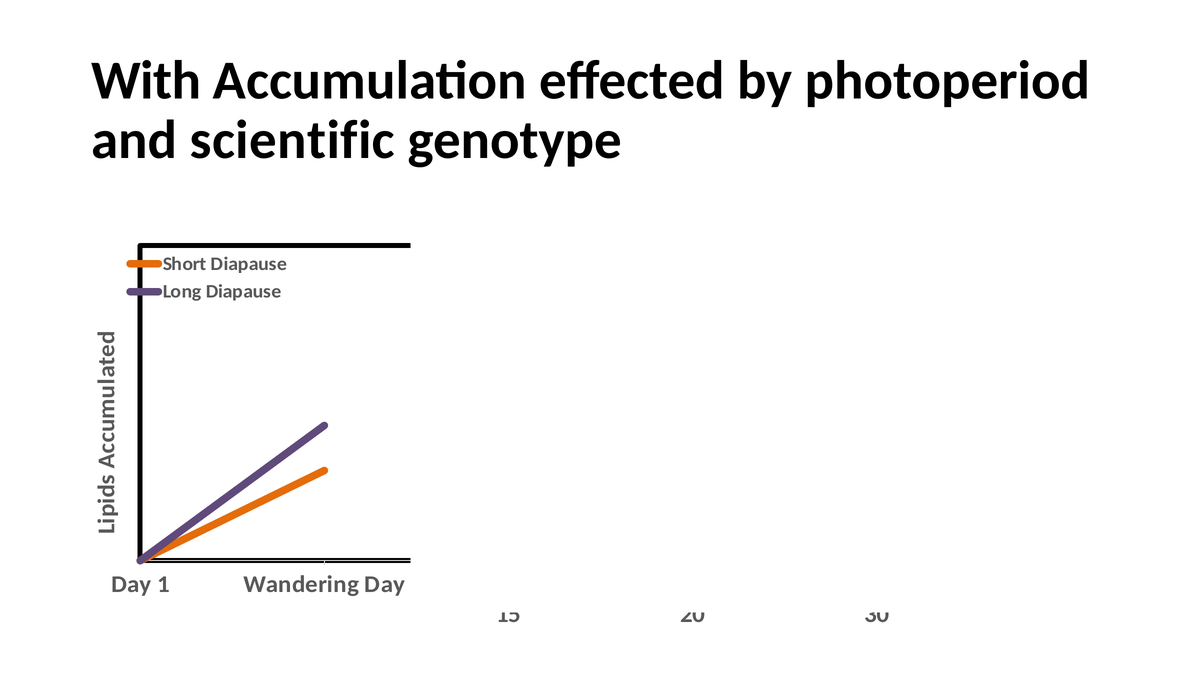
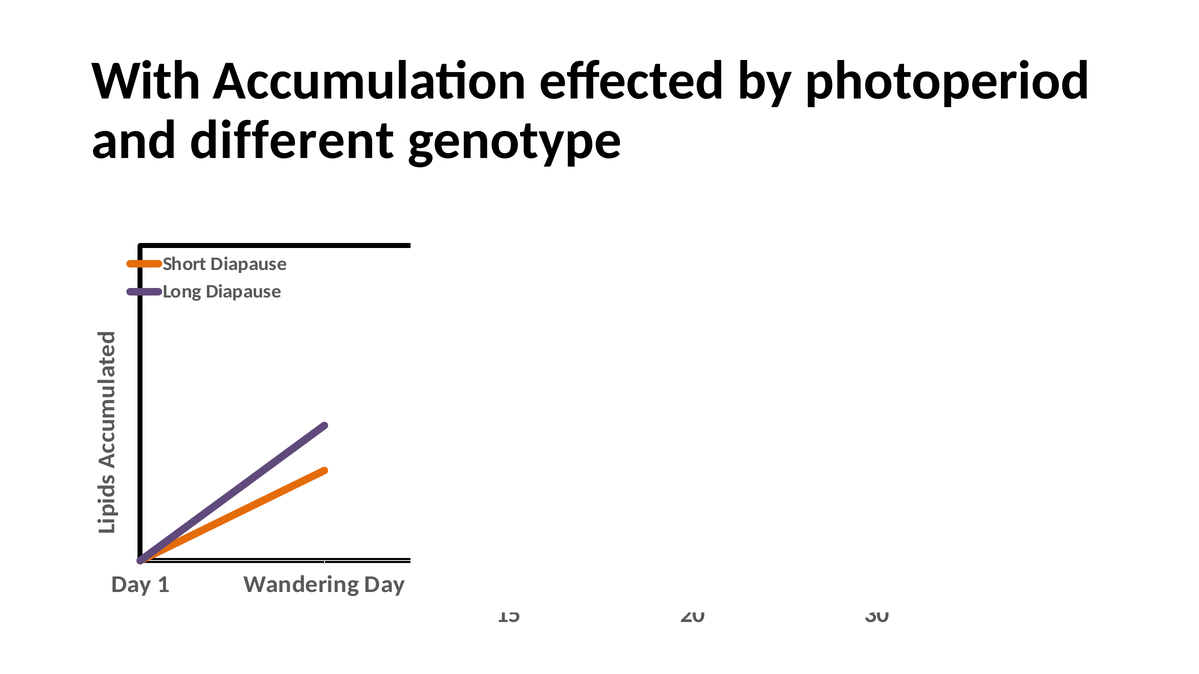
scientific: scientific -> different
